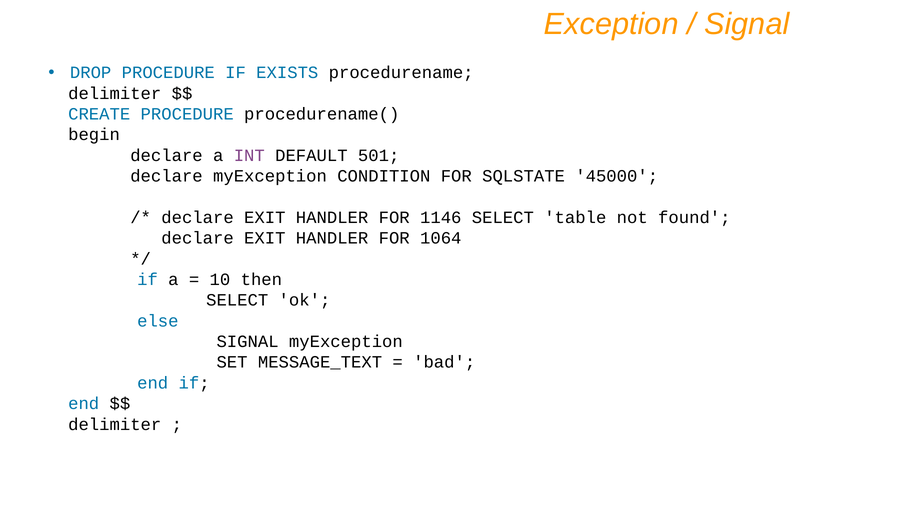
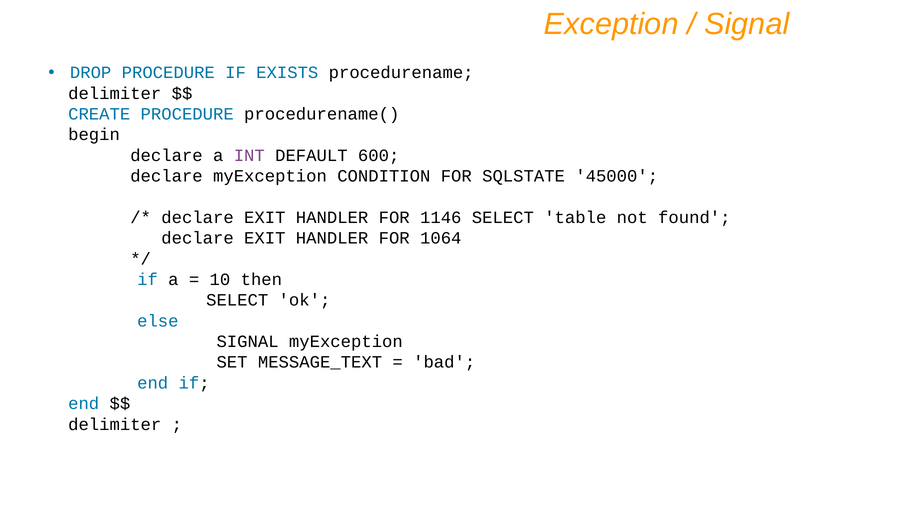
501: 501 -> 600
